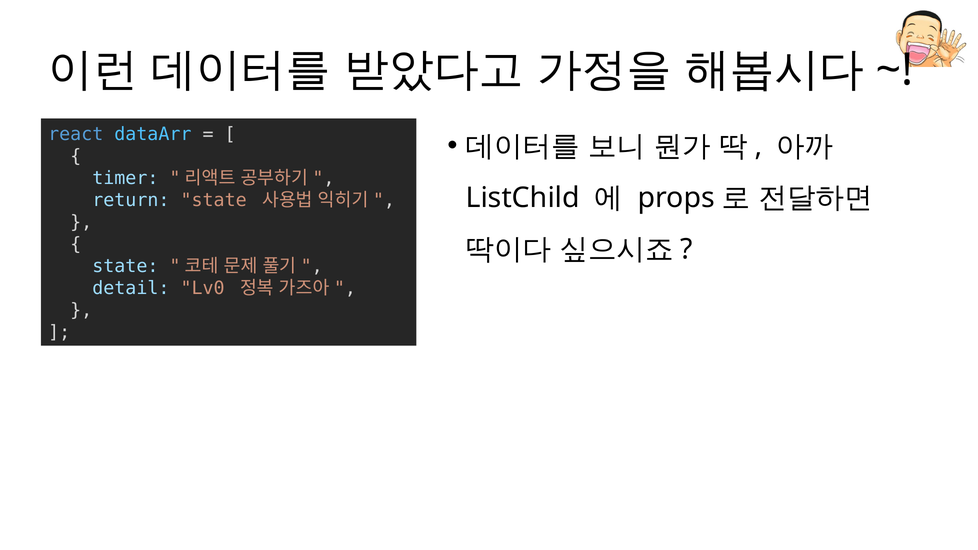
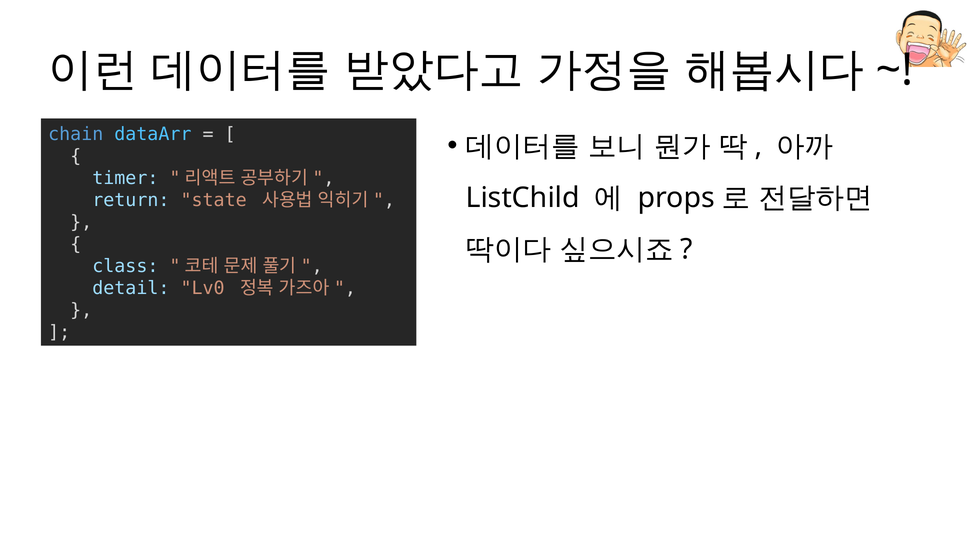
react: react -> chain
state at (125, 266): state -> class
